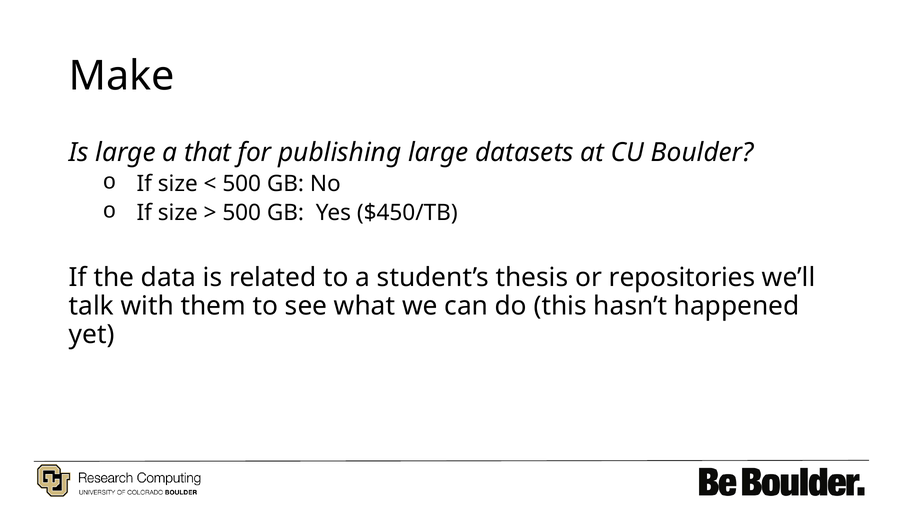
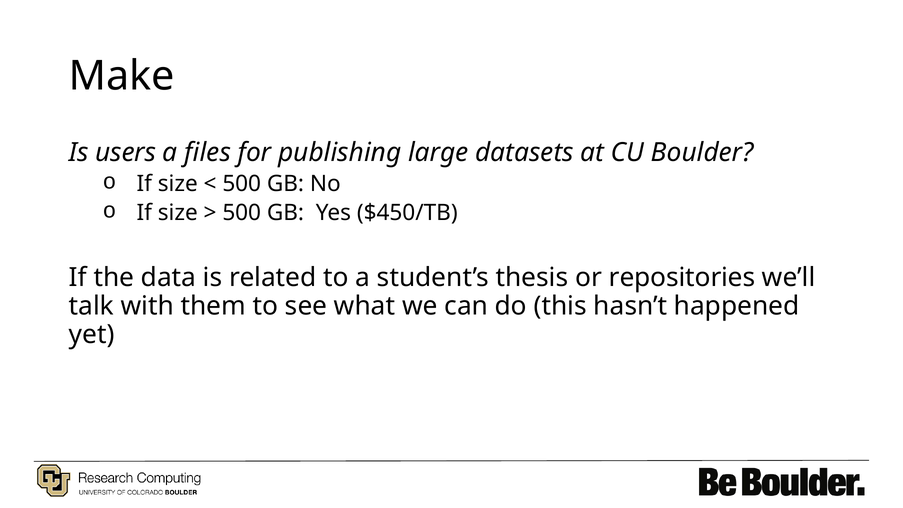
Is large: large -> users
that: that -> files
